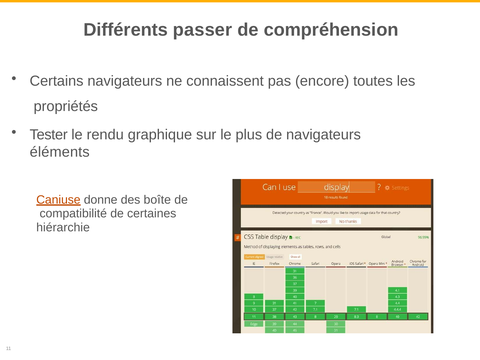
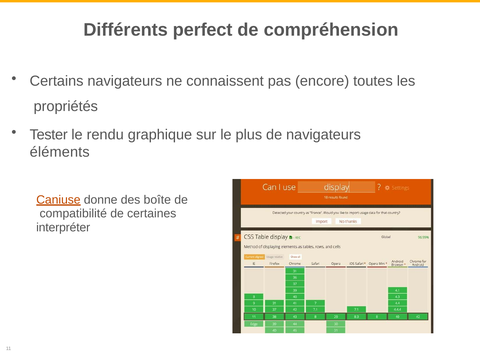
passer: passer -> perfect
hiérarchie: hiérarchie -> interpréter
